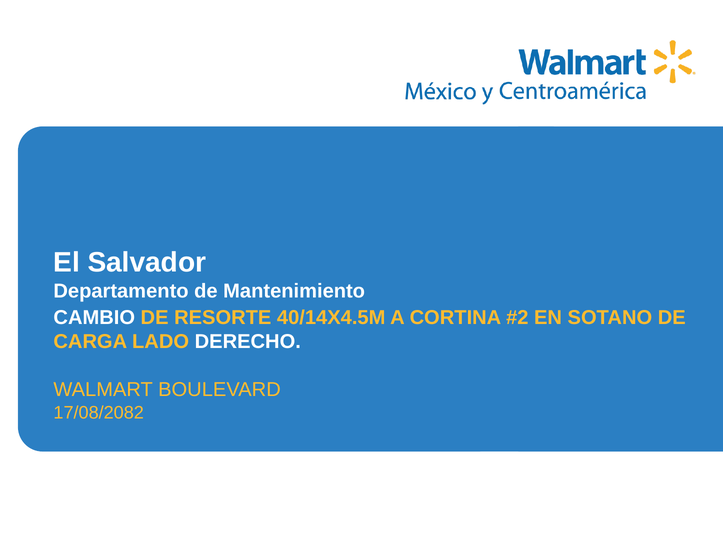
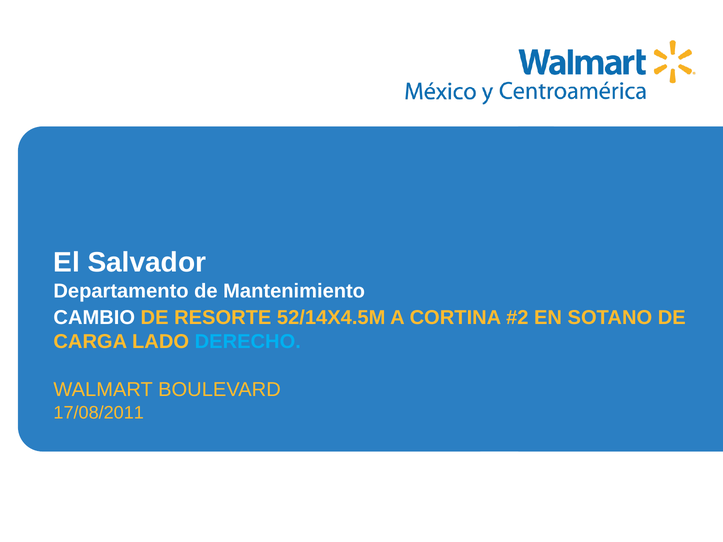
40/14X4.5M: 40/14X4.5M -> 52/14X4.5M
DERECHO colour: white -> light blue
17/08/2082: 17/08/2082 -> 17/08/2011
